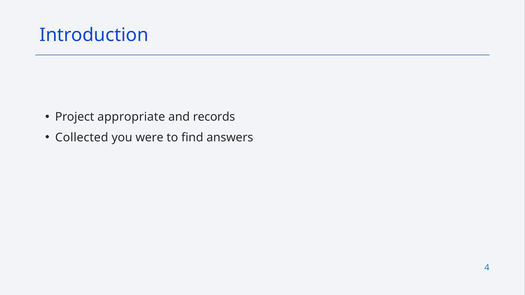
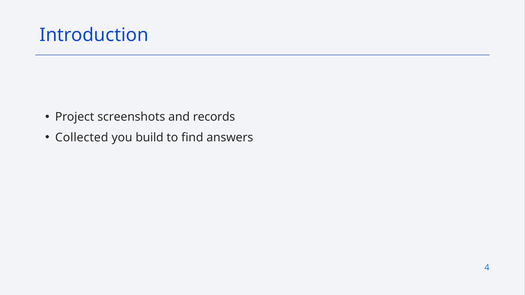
appropriate: appropriate -> screenshots
were: were -> build
